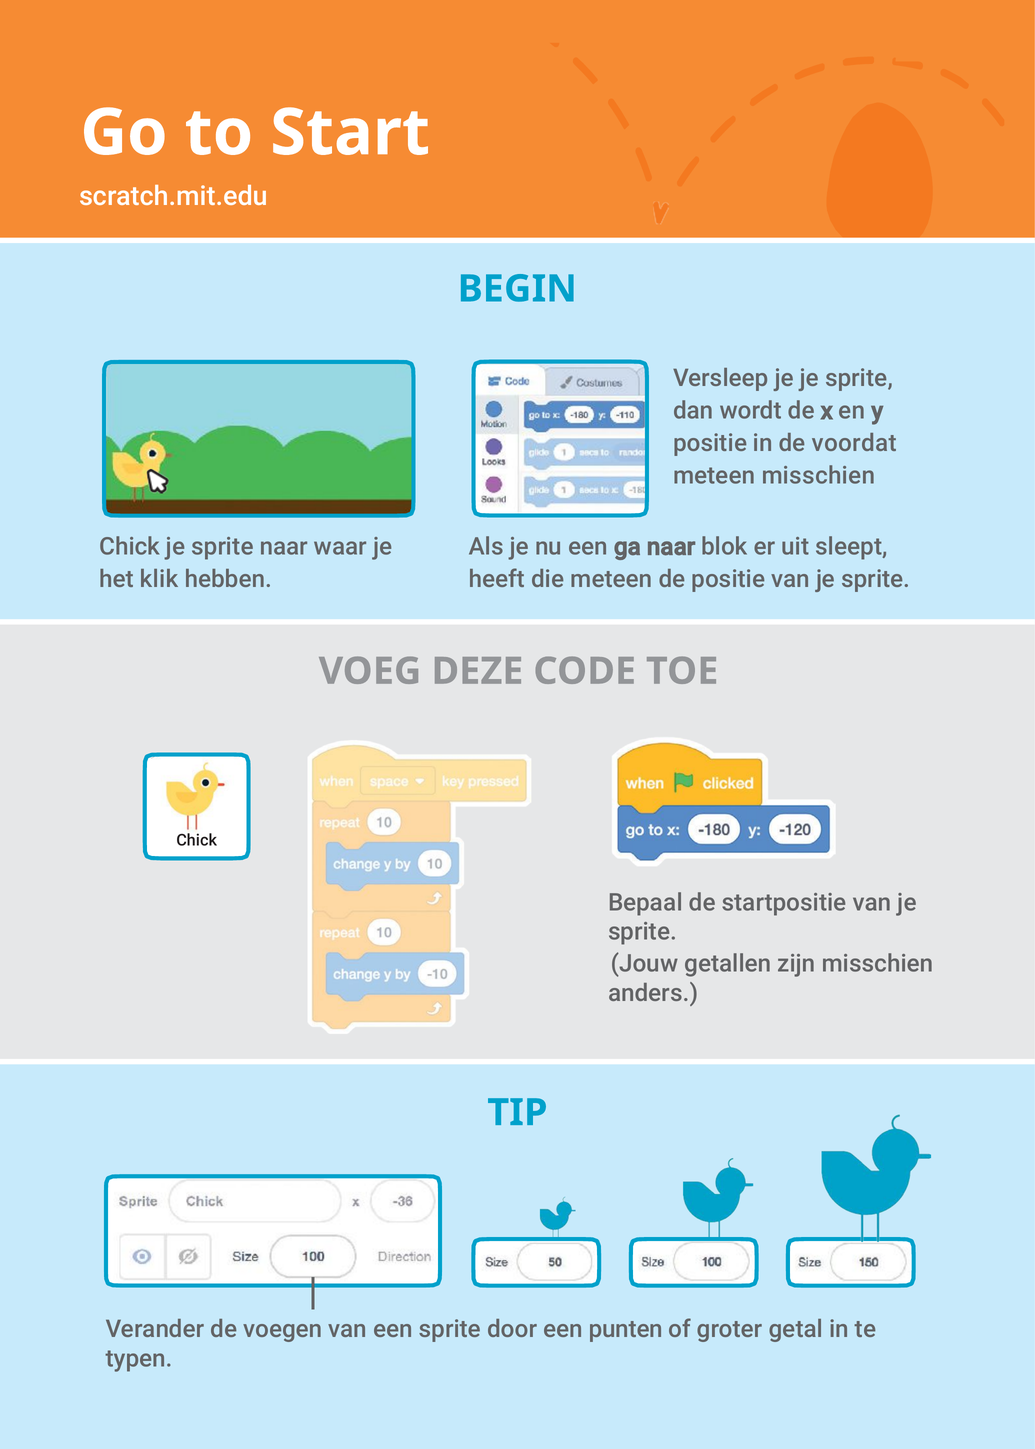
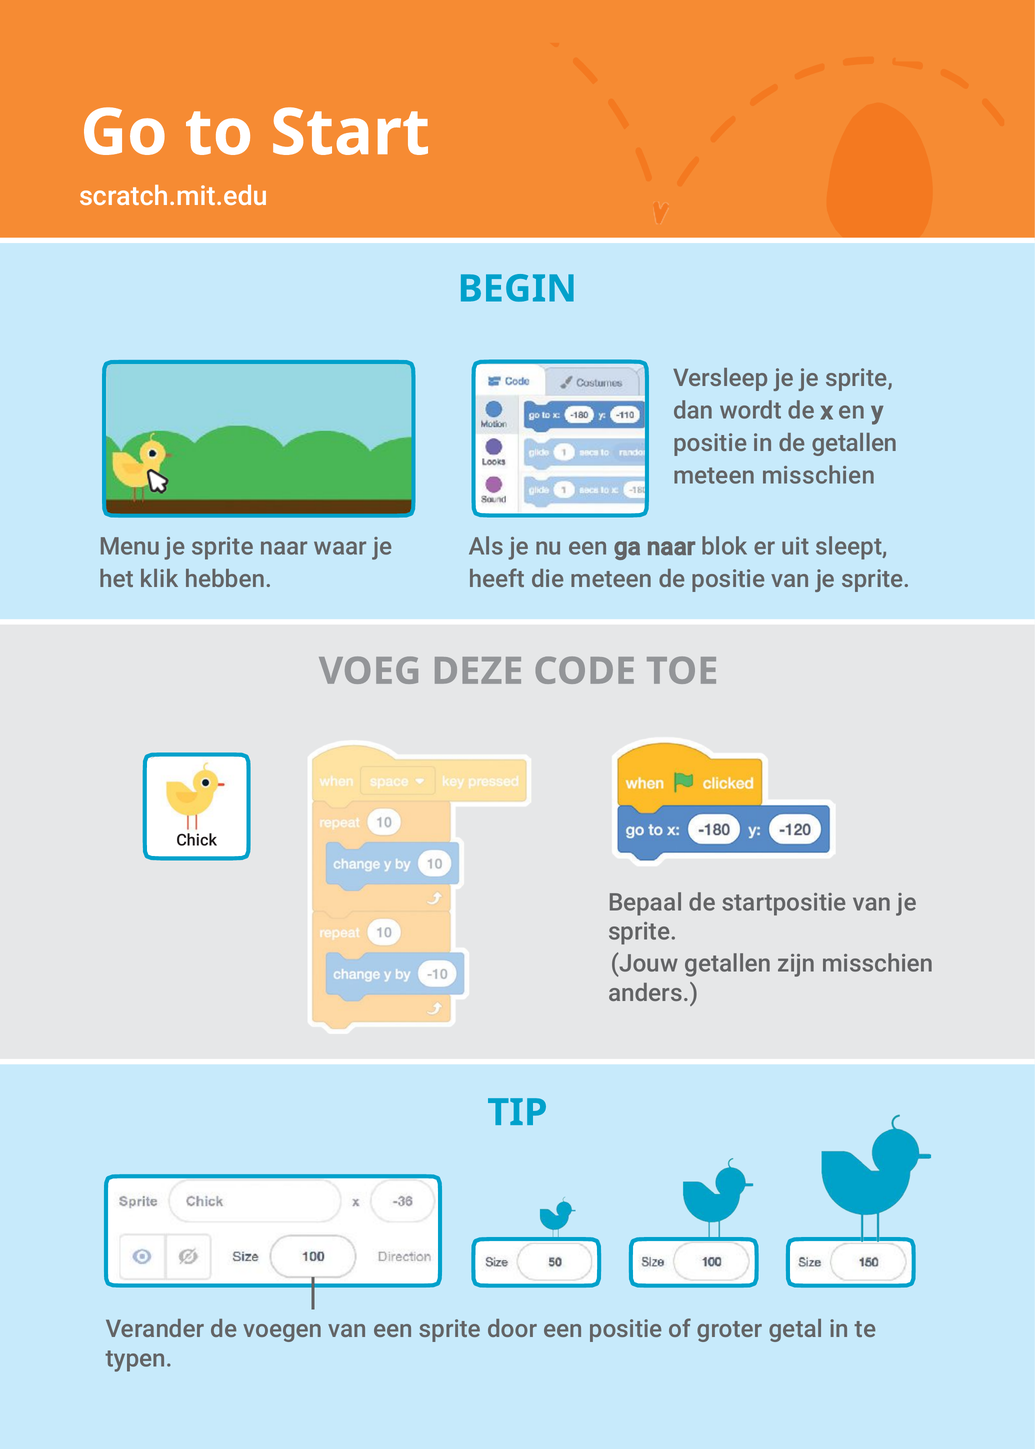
de voordat: voordat -> getallen
Chick at (130, 547): Chick -> Menu
een punten: punten -> positie
